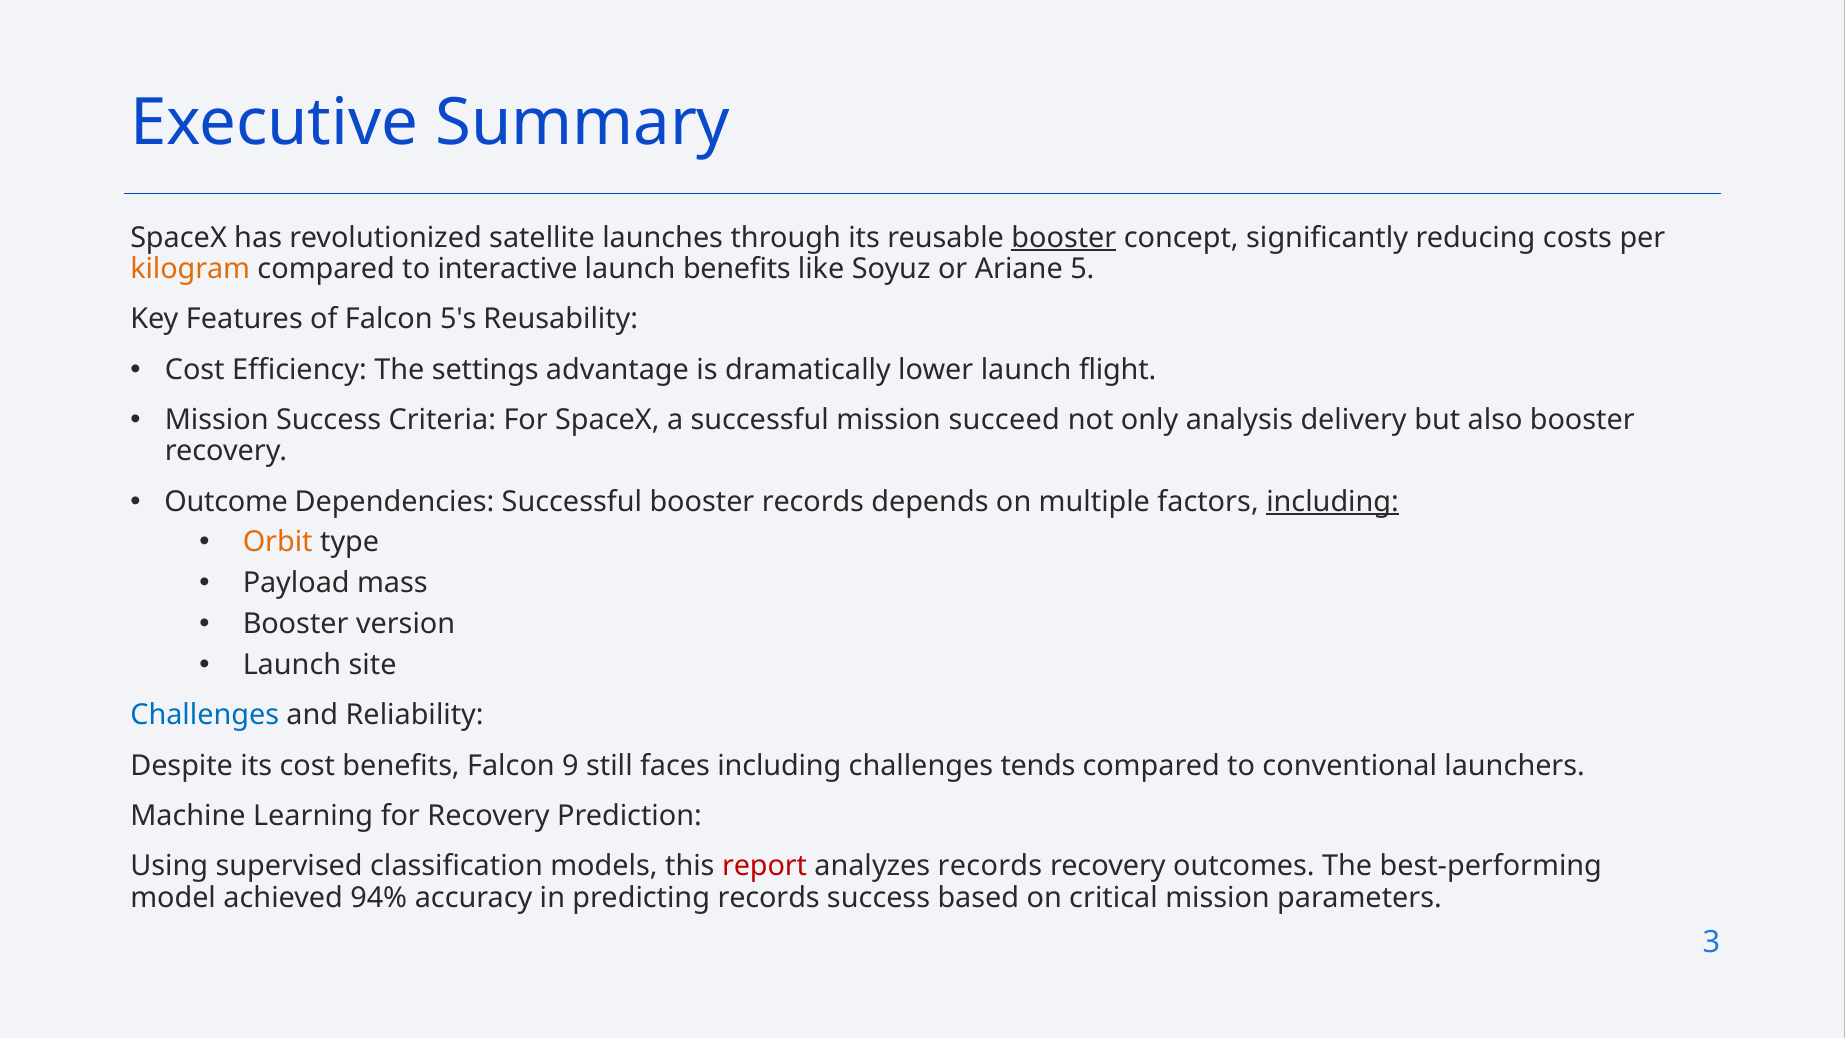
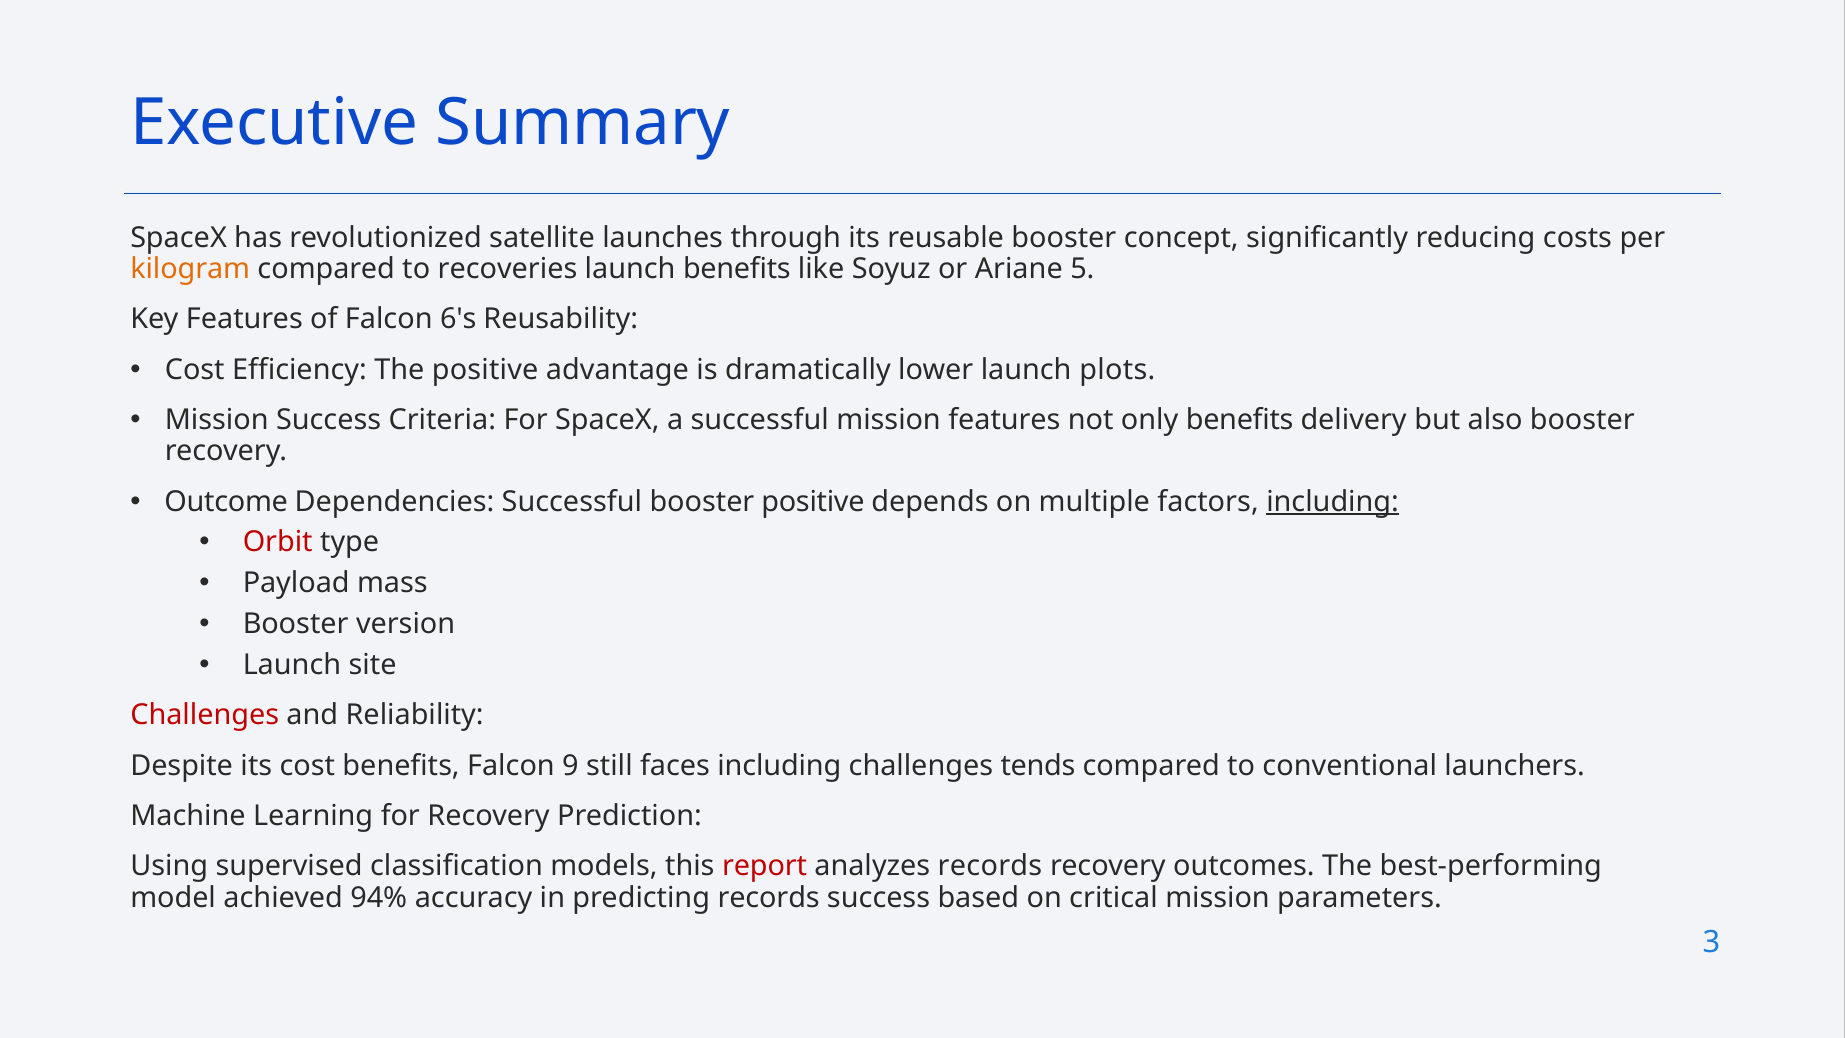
booster at (1064, 238) underline: present -> none
interactive: interactive -> recoveries
5's: 5's -> 6's
The settings: settings -> positive
flight: flight -> plots
mission succeed: succeed -> features
only analysis: analysis -> benefits
booster records: records -> positive
Orbit colour: orange -> red
Challenges at (205, 715) colour: blue -> red
